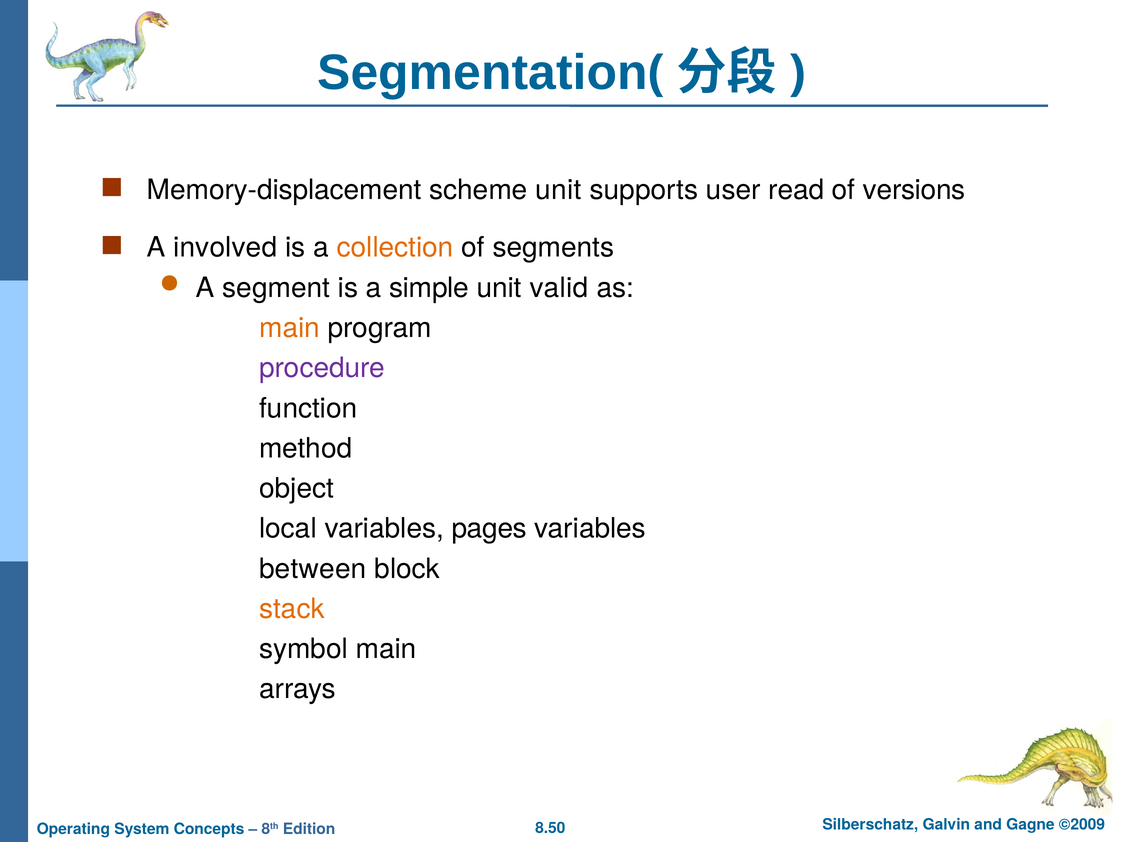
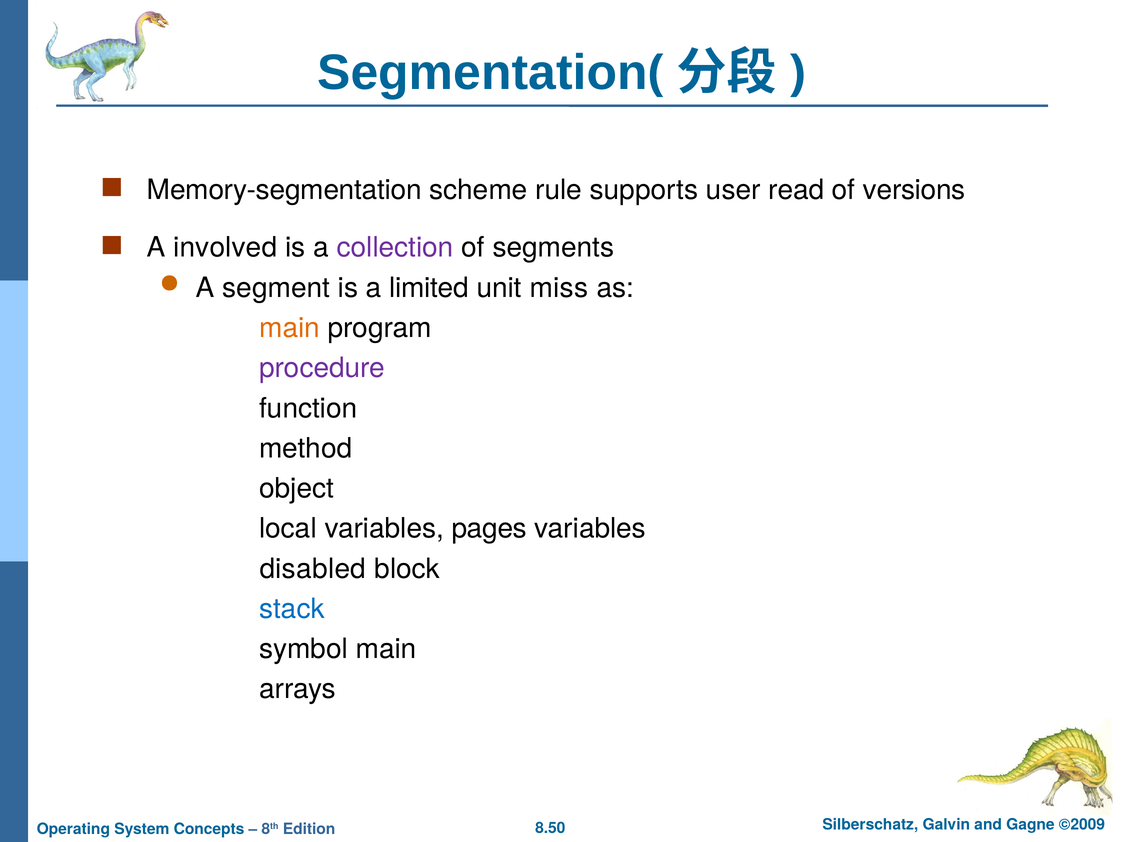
Memory-displacement: Memory-displacement -> Memory-segmentation
scheme unit: unit -> rule
collection colour: orange -> purple
simple: simple -> limited
valid: valid -> miss
between: between -> disabled
stack colour: orange -> blue
